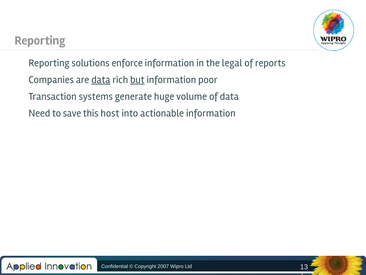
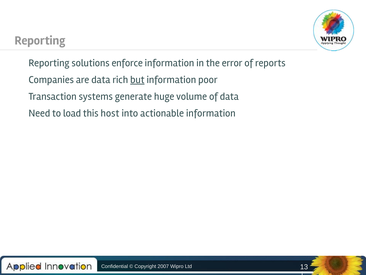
legal: legal -> error
data at (101, 80) underline: present -> none
save: save -> load
